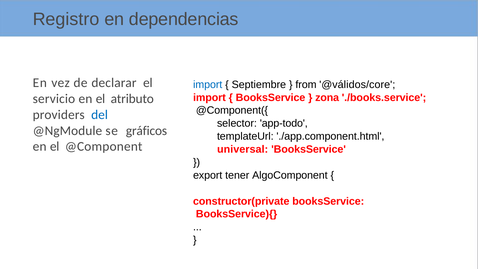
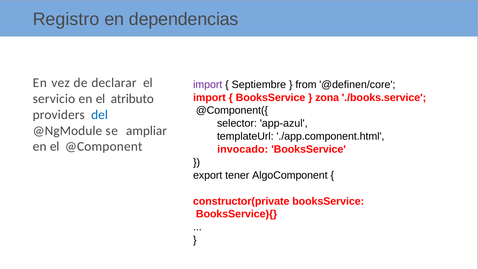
import at (208, 85) colour: blue -> purple
@válidos/core: @válidos/core -> @definen/core
app-todo: app-todo -> app-azul
gráficos: gráficos -> ampliar
universal: universal -> invocado
